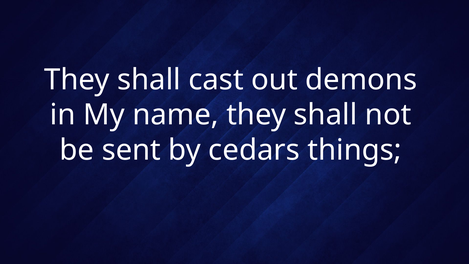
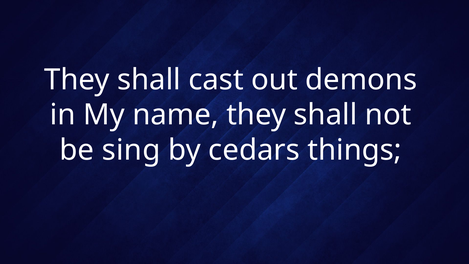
sent: sent -> sing
